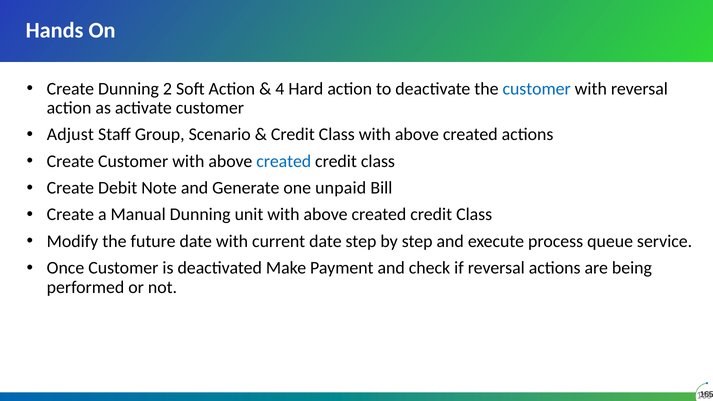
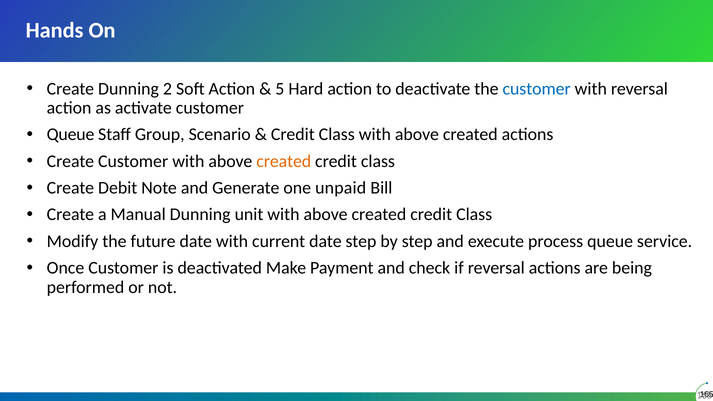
4: 4 -> 5
Adjust at (70, 135): Adjust -> Queue
created at (284, 161) colour: blue -> orange
